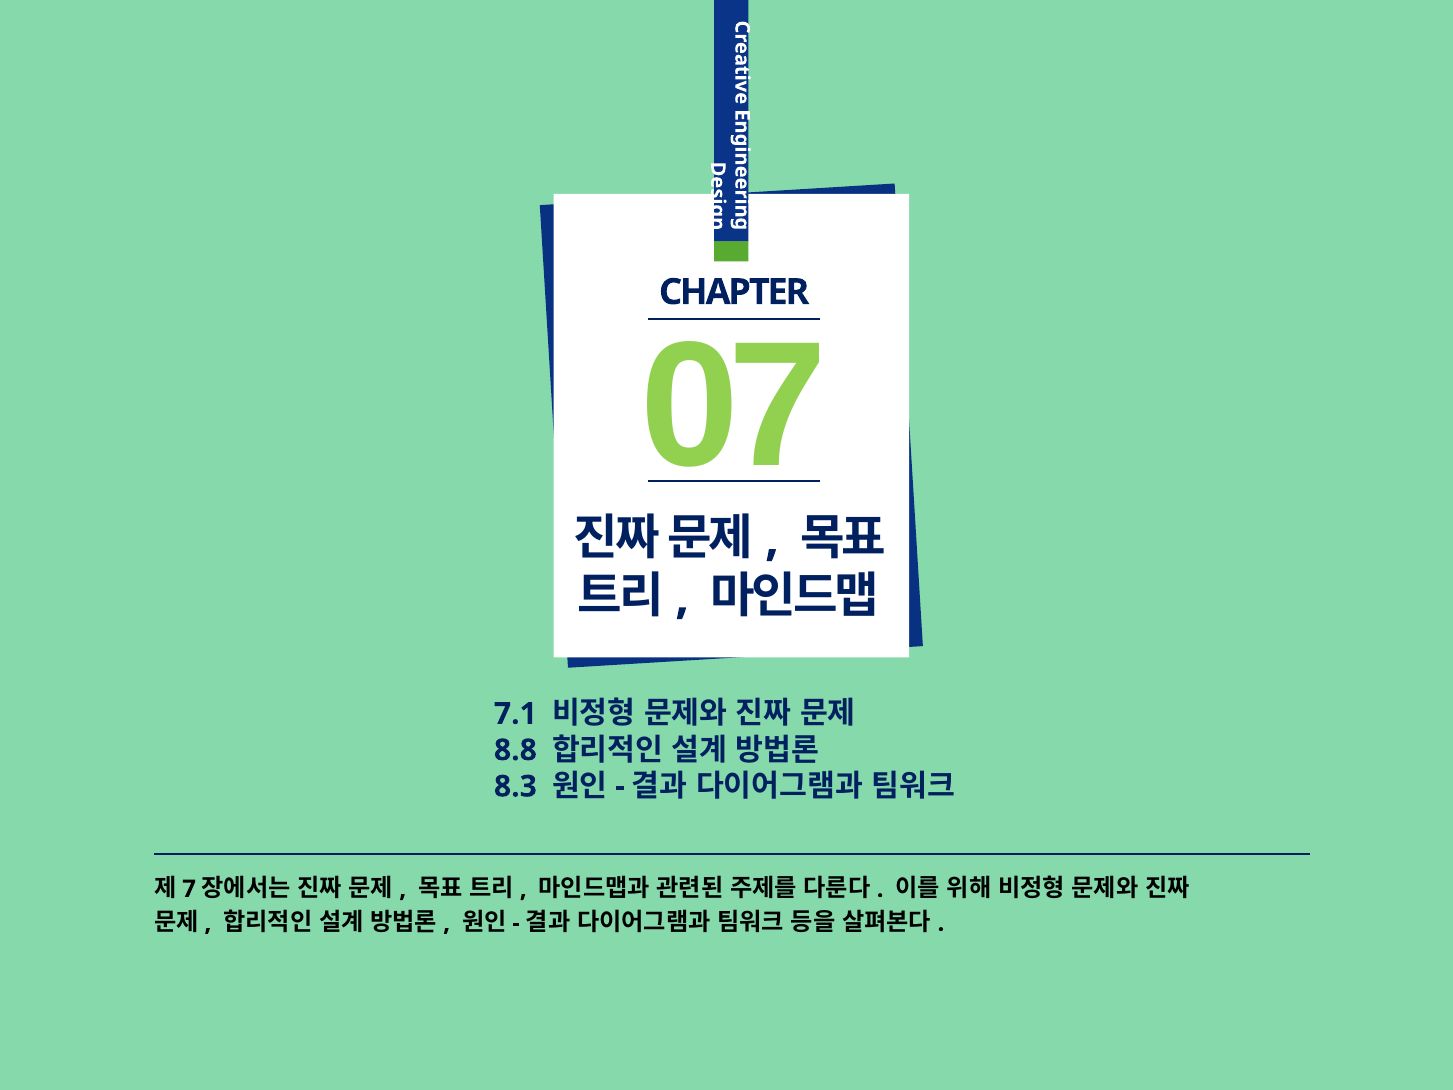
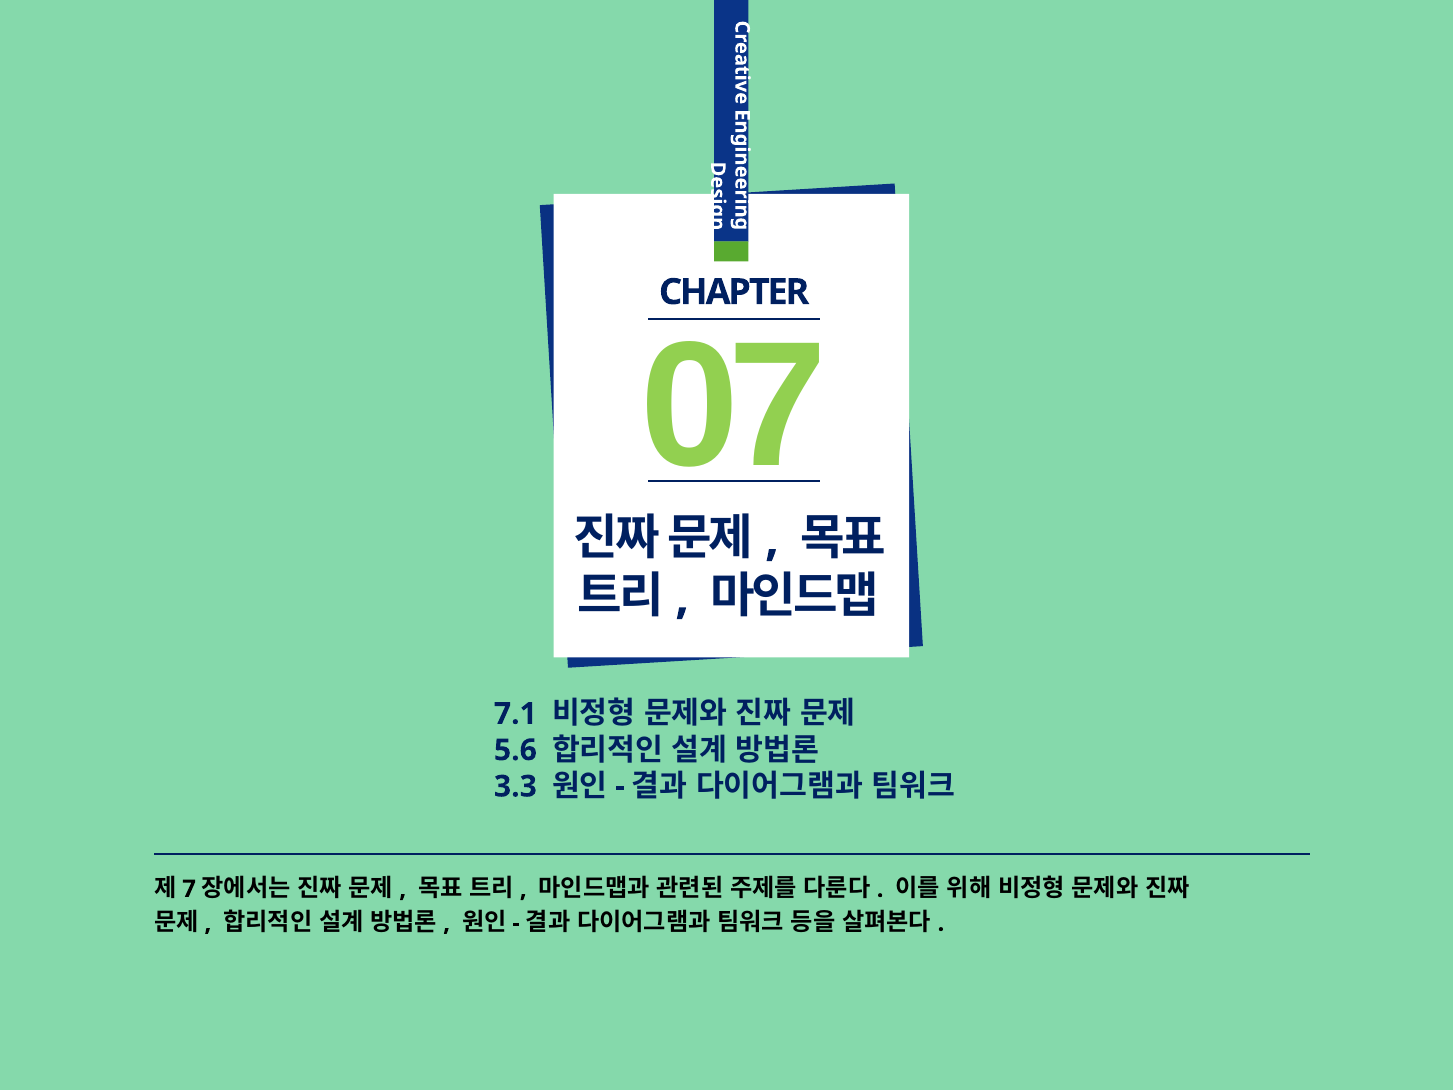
8.8: 8.8 -> 5.6
8.3: 8.3 -> 3.3
